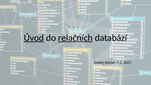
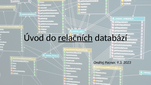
Úvod underline: present -> none
